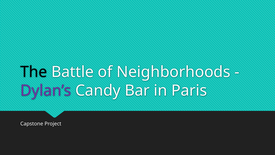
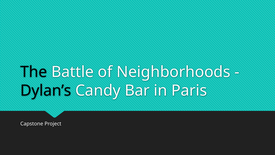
Dylan’s colour: purple -> black
